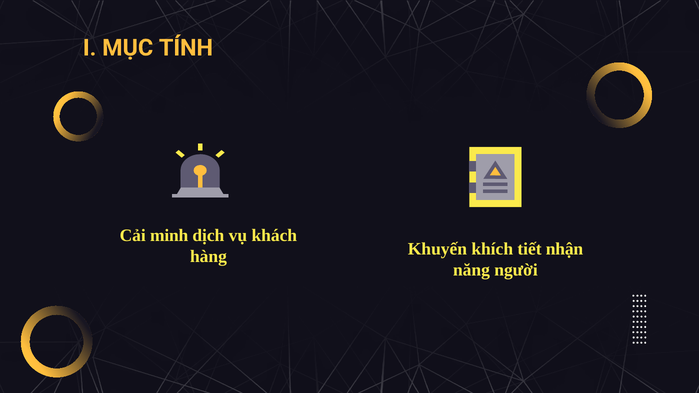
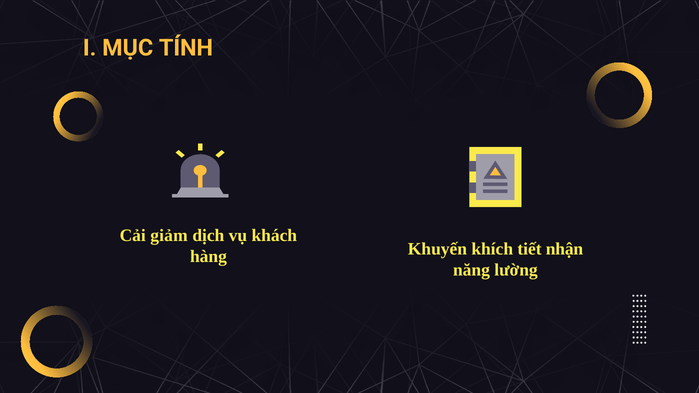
minh: minh -> giảm
người: người -> lường
